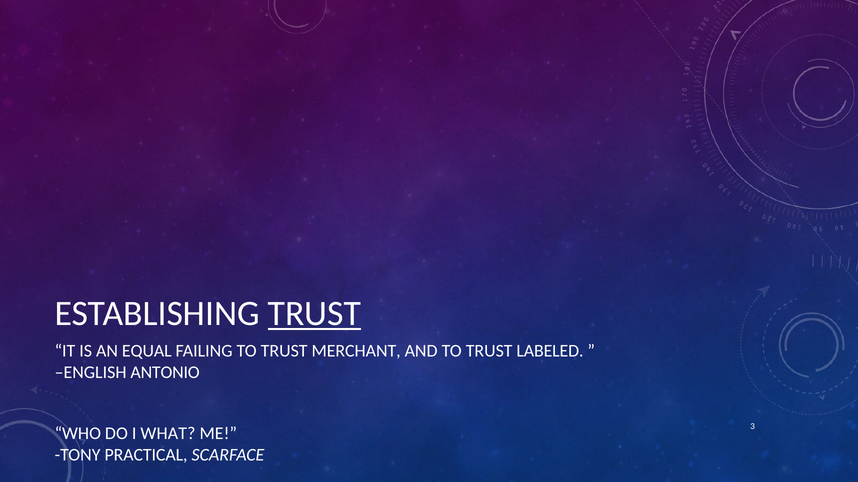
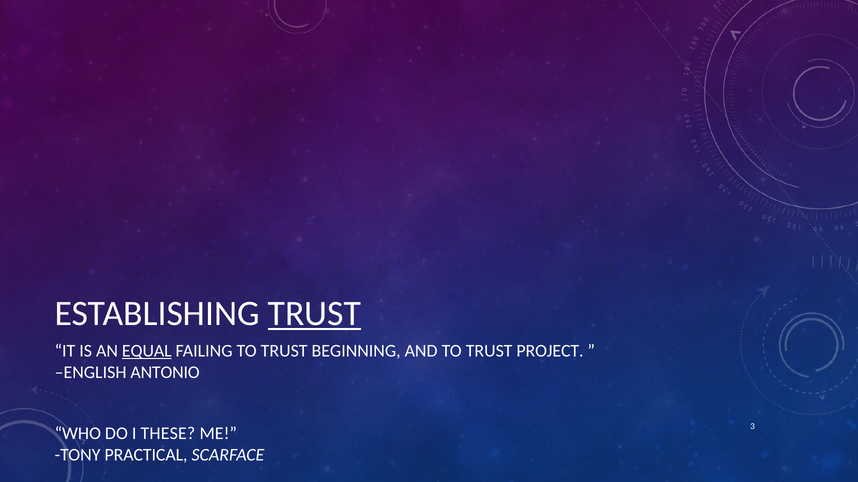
EQUAL underline: none -> present
MERCHANT: MERCHANT -> BEGINNING
LABELED: LABELED -> PROJECT
WHAT: WHAT -> THESE
